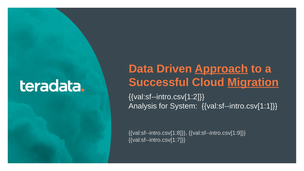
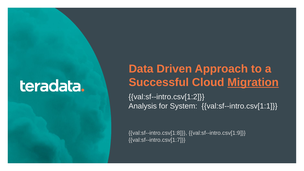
Approach underline: present -> none
